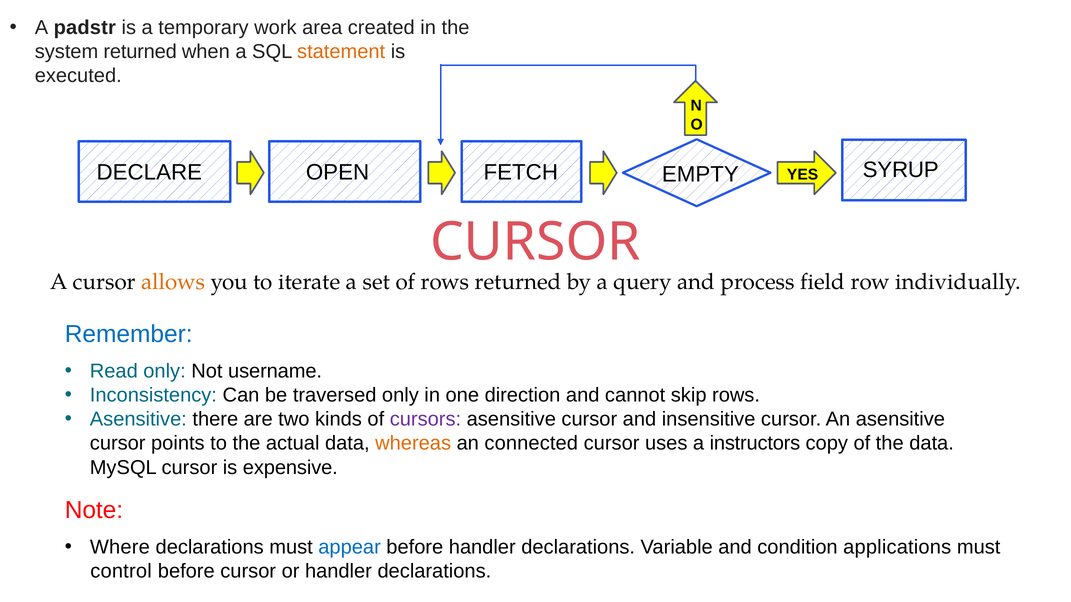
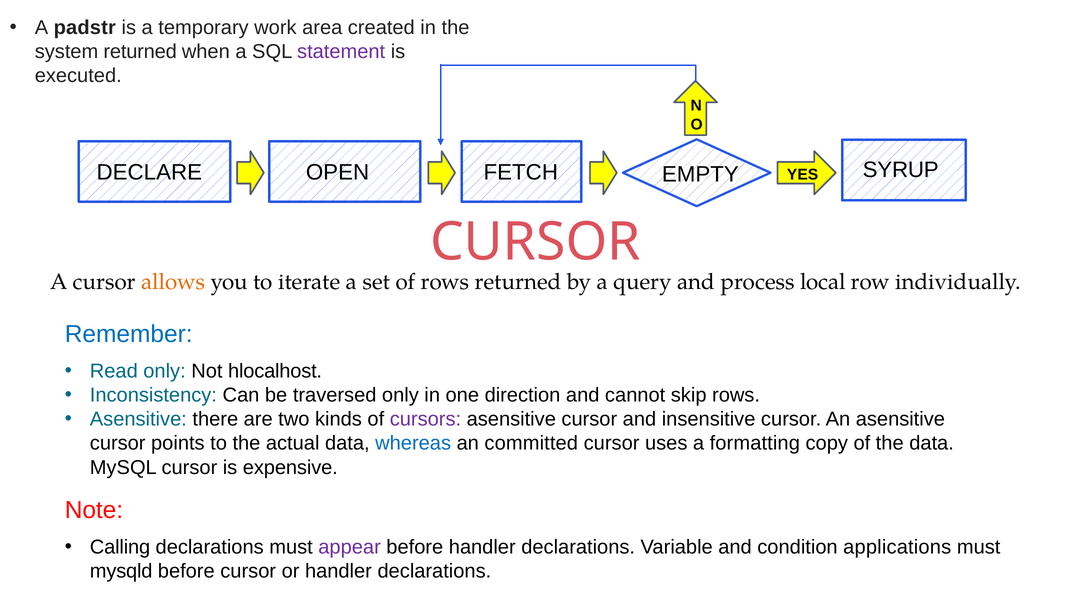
statement colour: orange -> purple
field: field -> local
username: username -> hlocalhost
whereas colour: orange -> blue
connected: connected -> committed
instructors: instructors -> formatting
Where: Where -> Calling
appear colour: blue -> purple
control: control -> mysqld
